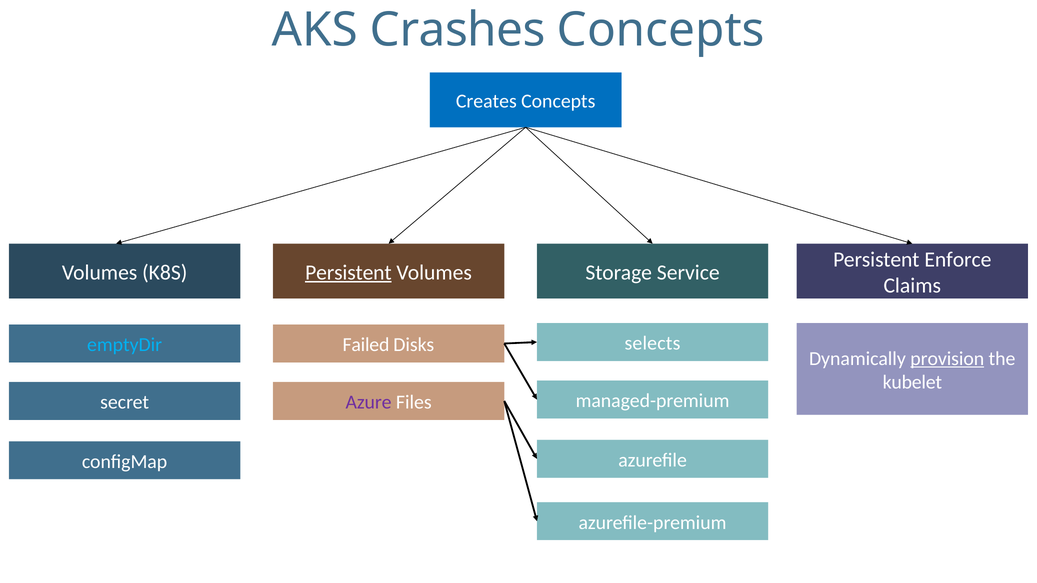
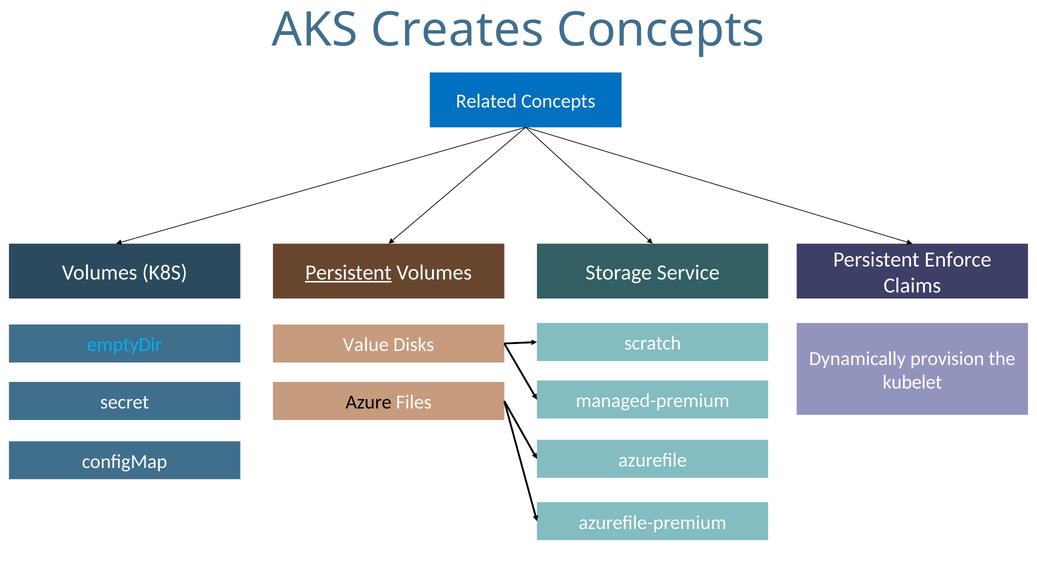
Crashes: Crashes -> Creates
Creates: Creates -> Related
selects: selects -> scratch
Failed: Failed -> Value
provision underline: present -> none
Azure colour: purple -> black
